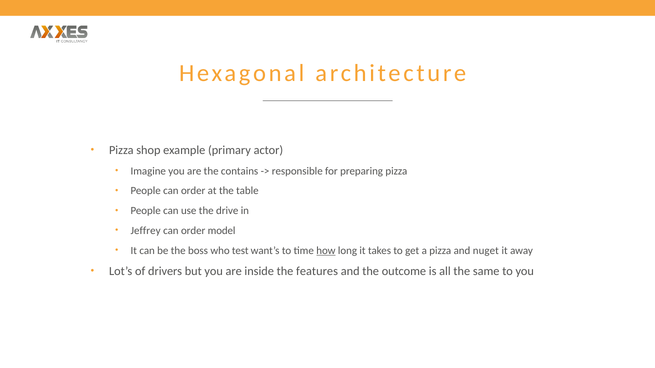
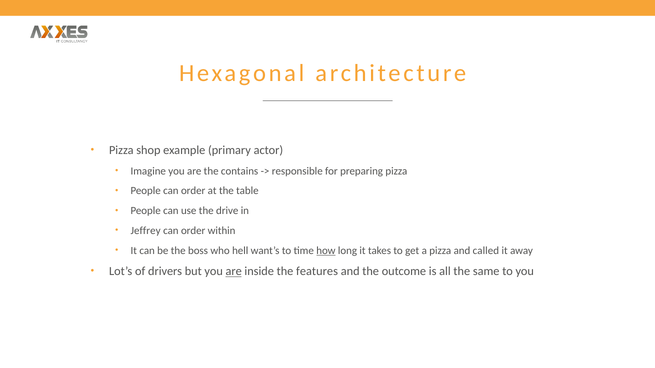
model: model -> within
test: test -> hell
nuget: nuget -> called
are at (234, 272) underline: none -> present
